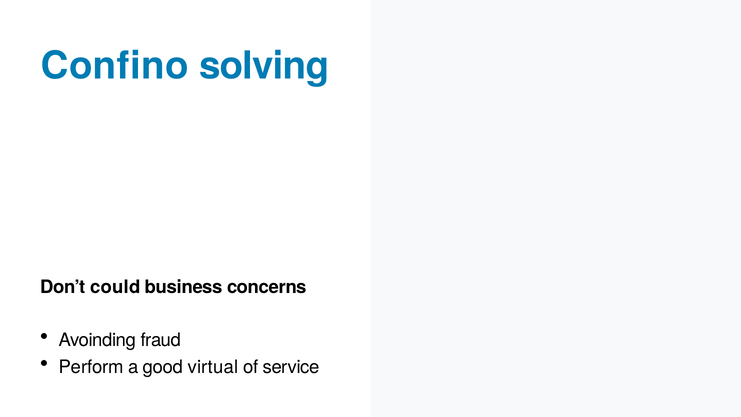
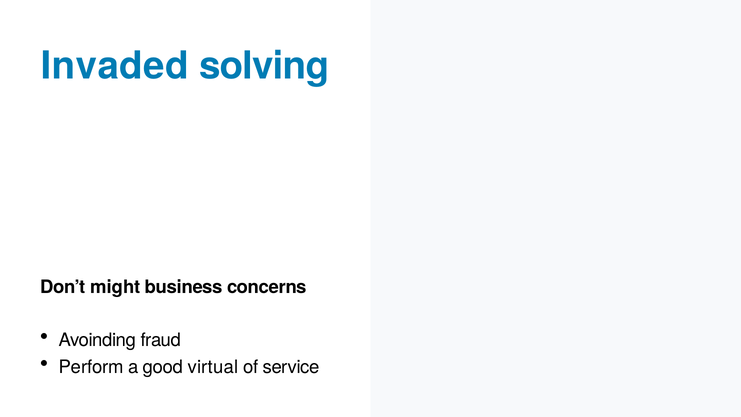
Confino: Confino -> Invaded
could: could -> might
